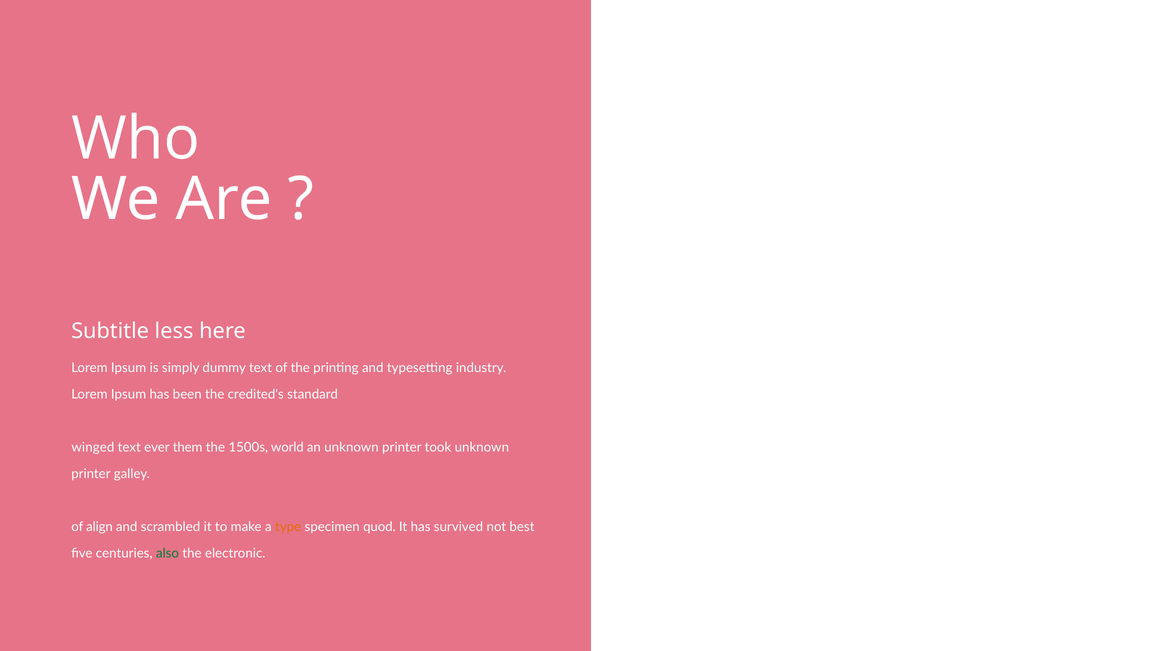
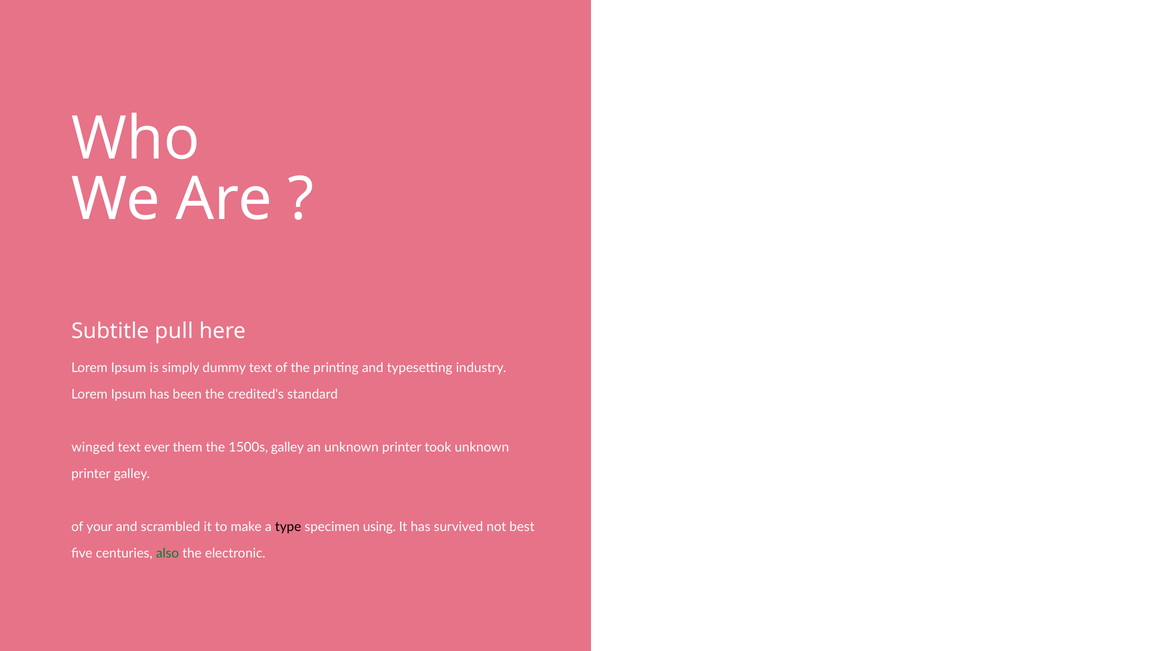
less: less -> pull
1500s world: world -> galley
align: align -> your
type colour: orange -> black
quod: quod -> using
